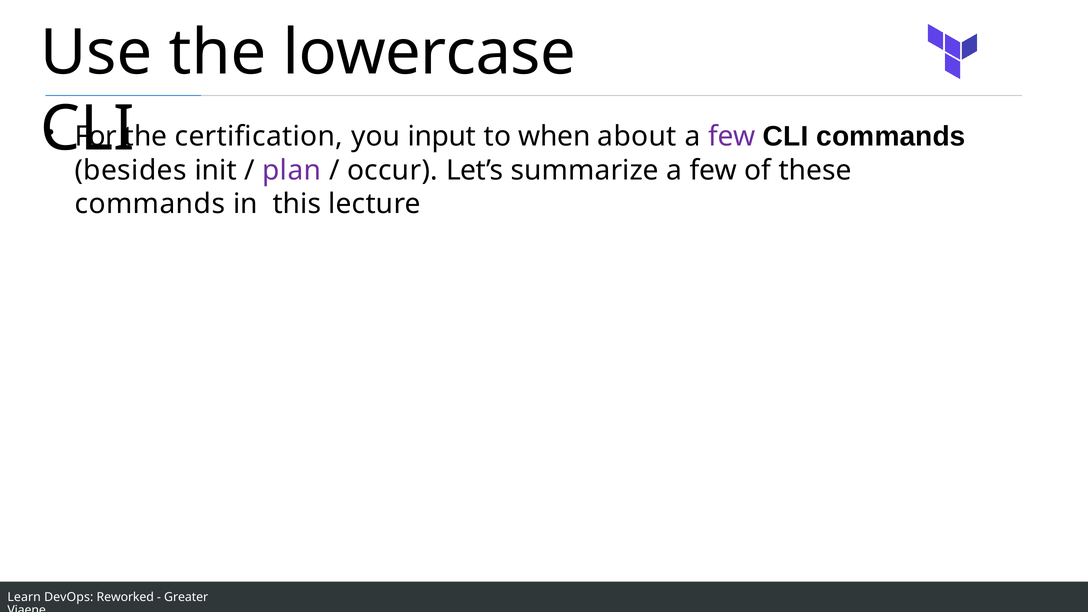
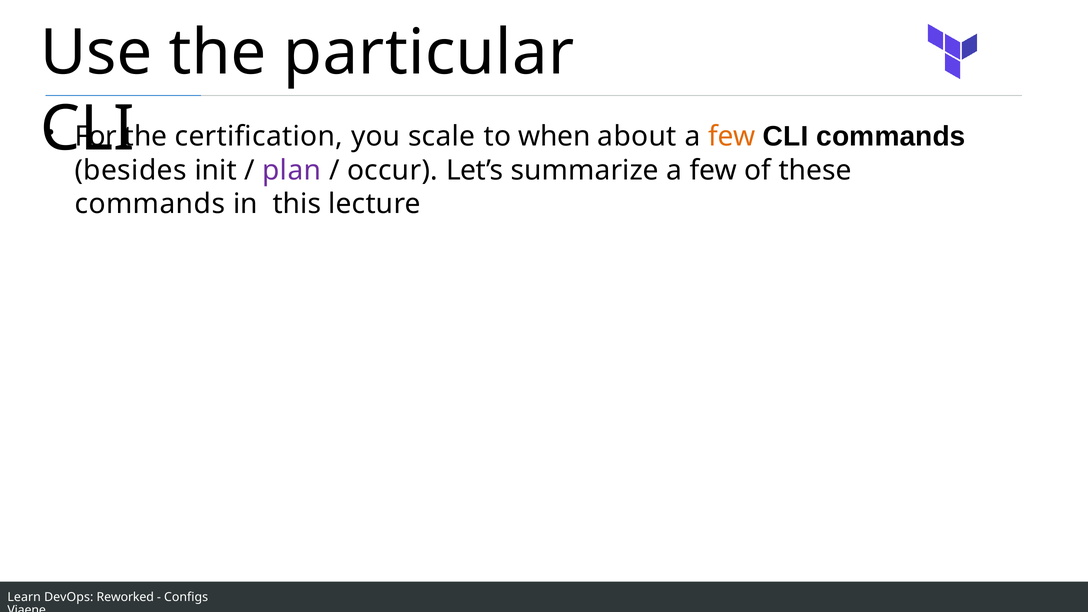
lowercase: lowercase -> particular
input: input -> scale
few at (732, 136) colour: purple -> orange
Greater: Greater -> Configs
